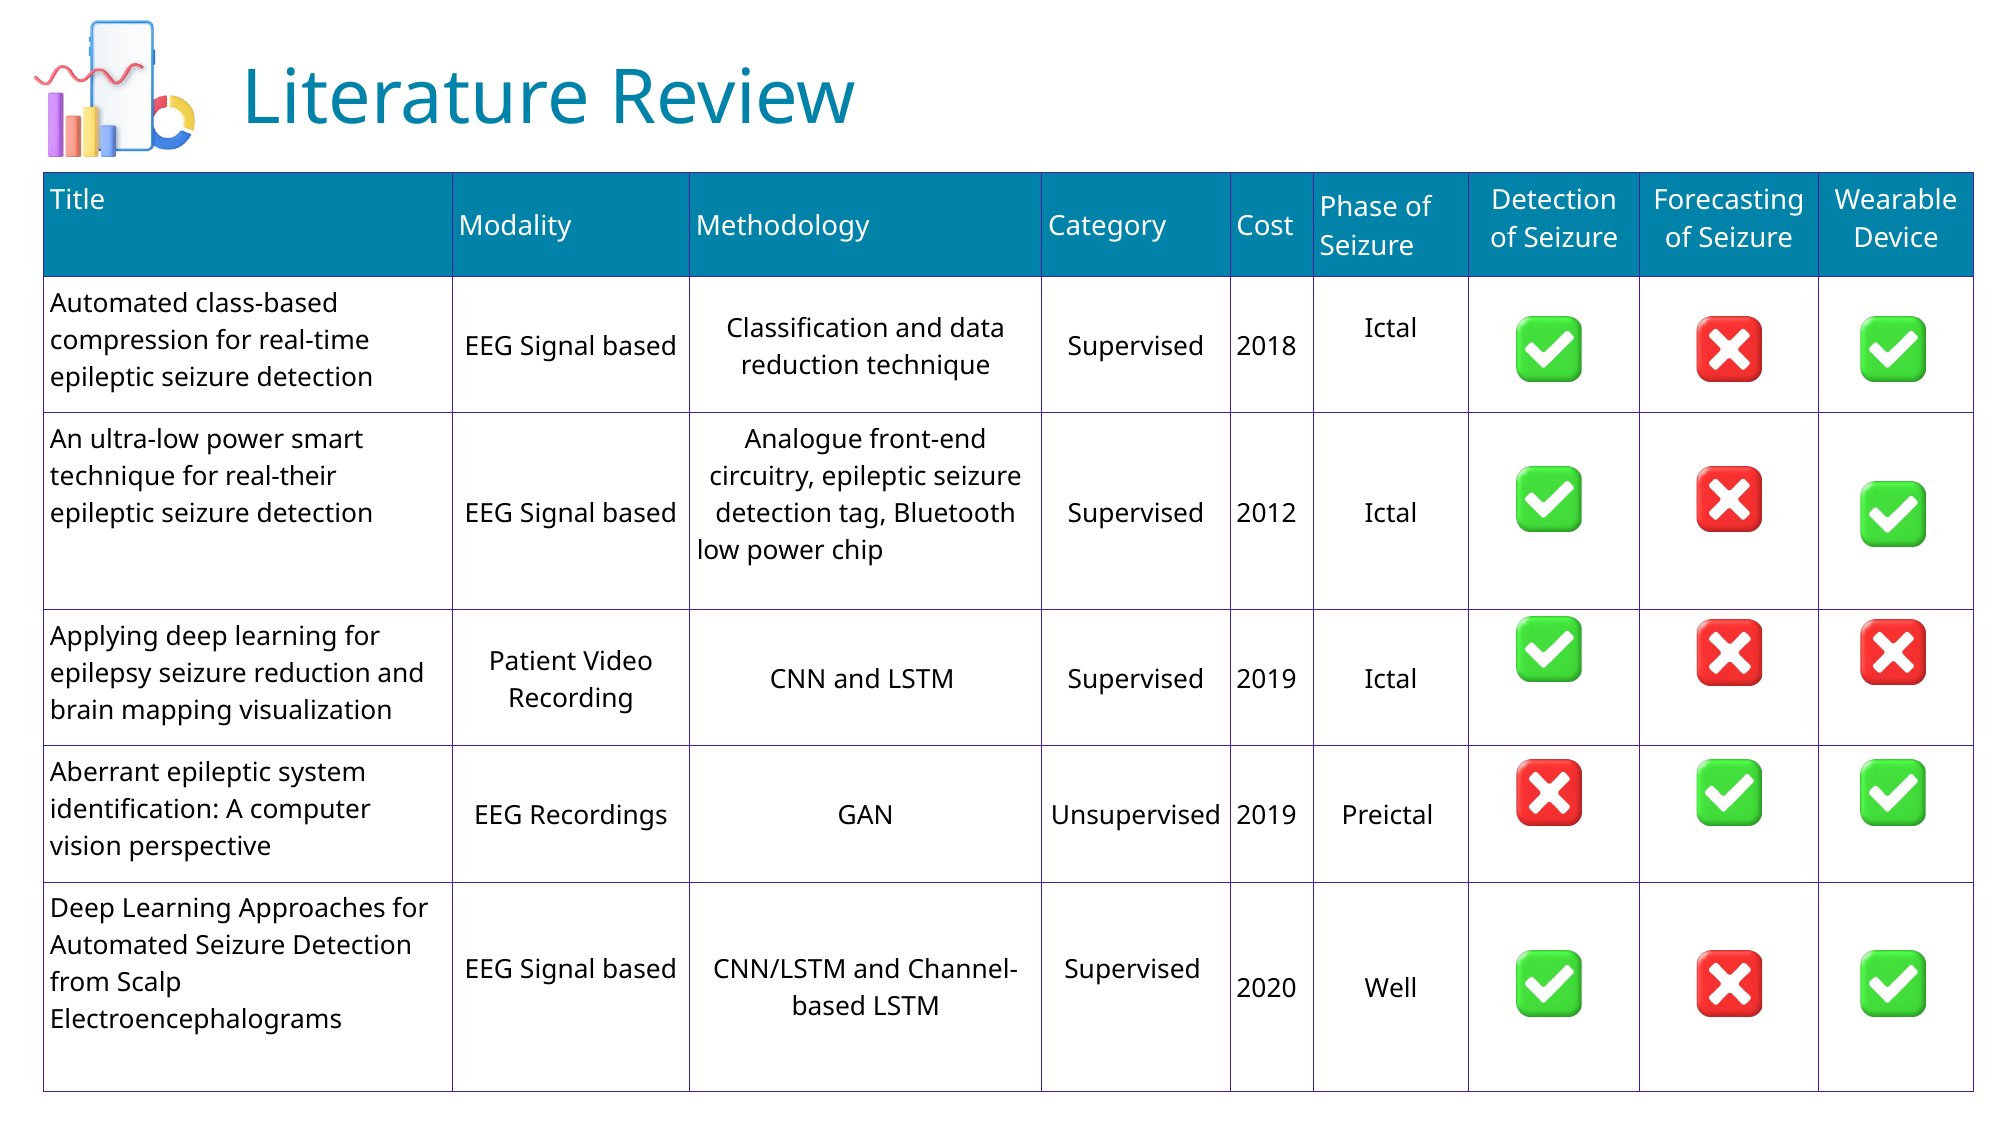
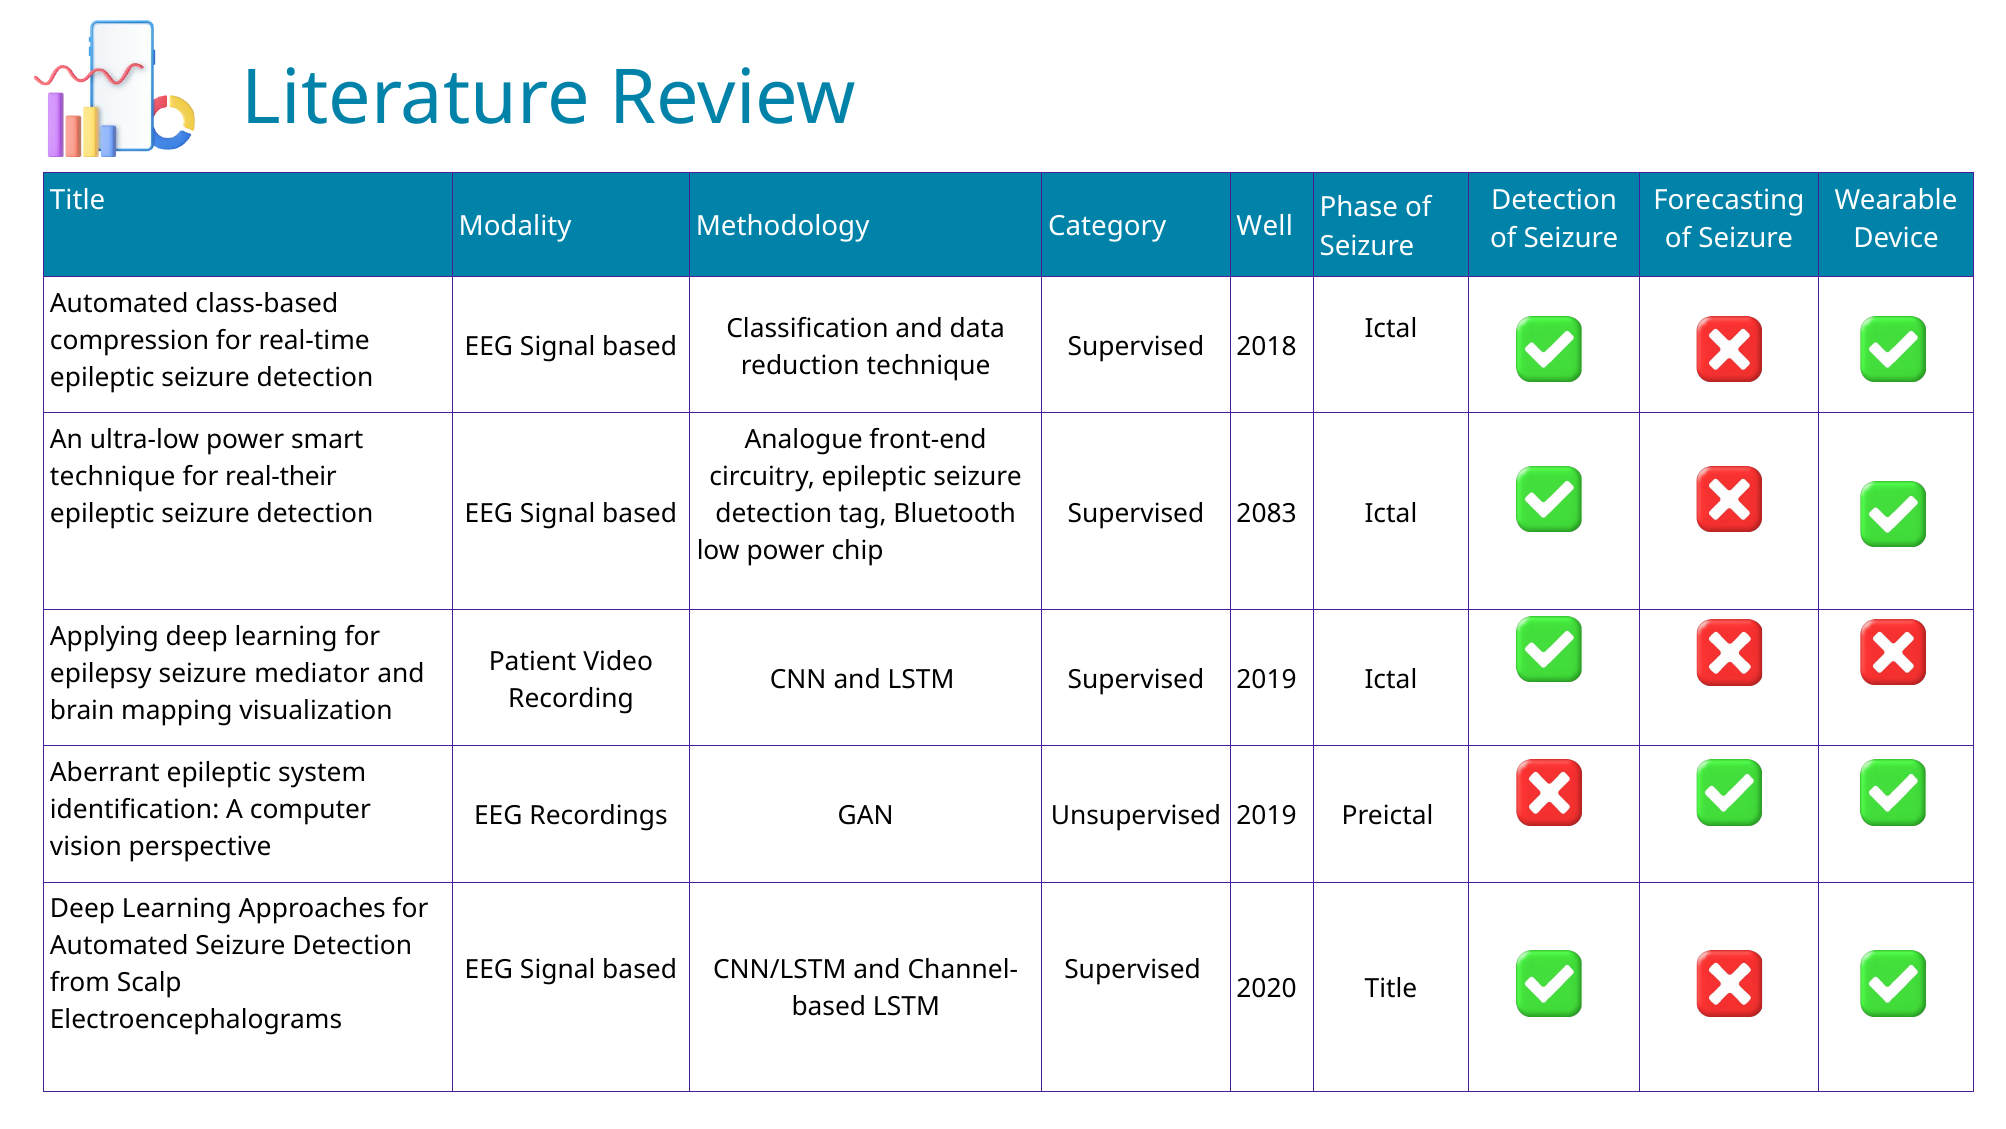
Cost: Cost -> Well
2012: 2012 -> 2083
seizure reduction: reduction -> mediator
2020 Well: Well -> Title
